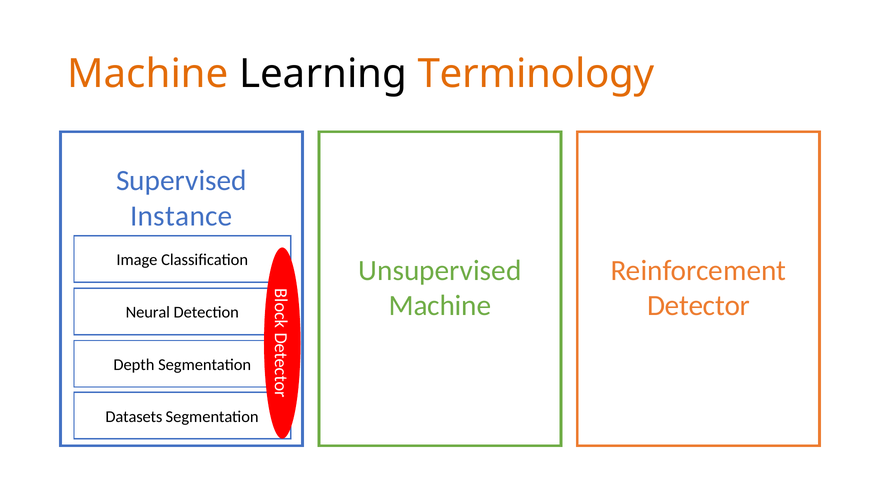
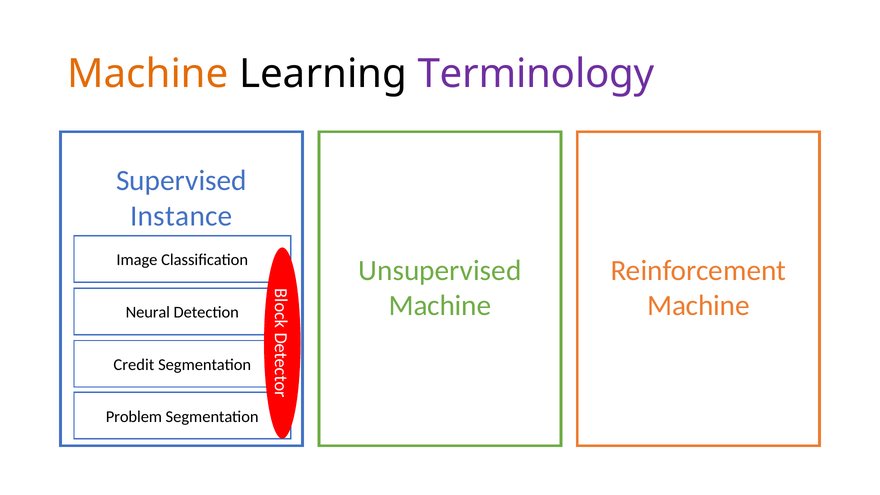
Terminology colour: orange -> purple
Detector at (699, 306): Detector -> Machine
Depth: Depth -> Credit
Datasets: Datasets -> Problem
